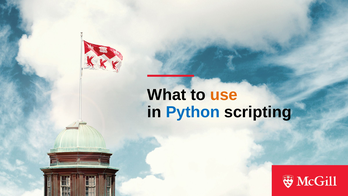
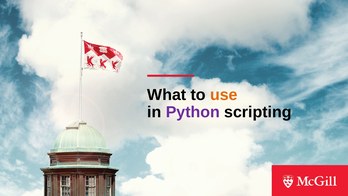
Python colour: blue -> purple
